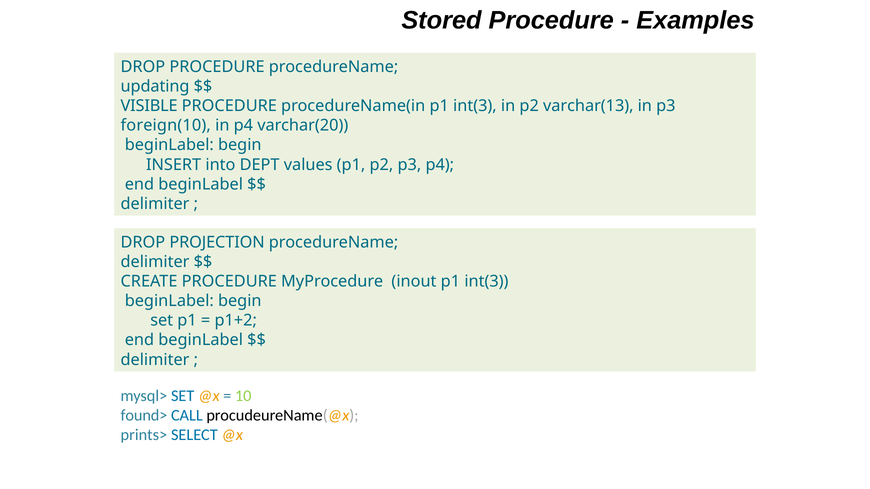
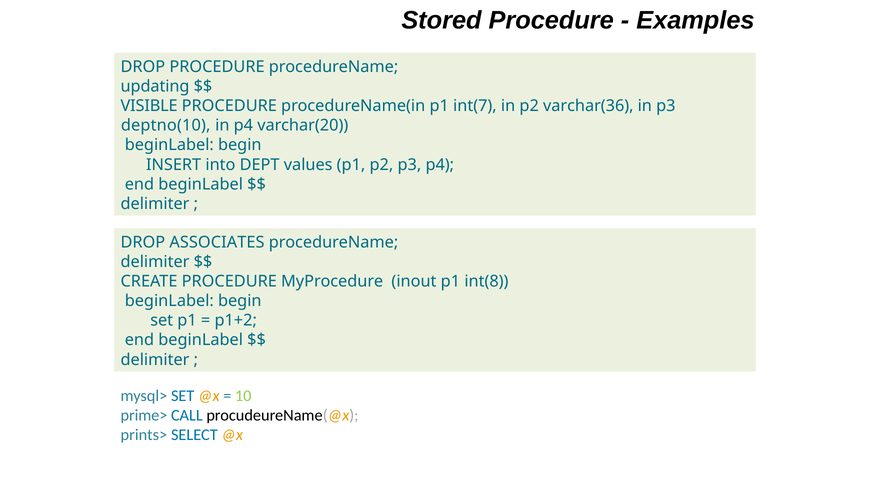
procedureName(in p1 int(3: int(3 -> int(7
varchar(13: varchar(13 -> varchar(36
foreign(10: foreign(10 -> deptno(10
PROJECTION: PROJECTION -> ASSOCIATES
inout p1 int(3: int(3 -> int(8
found>: found> -> prime>
